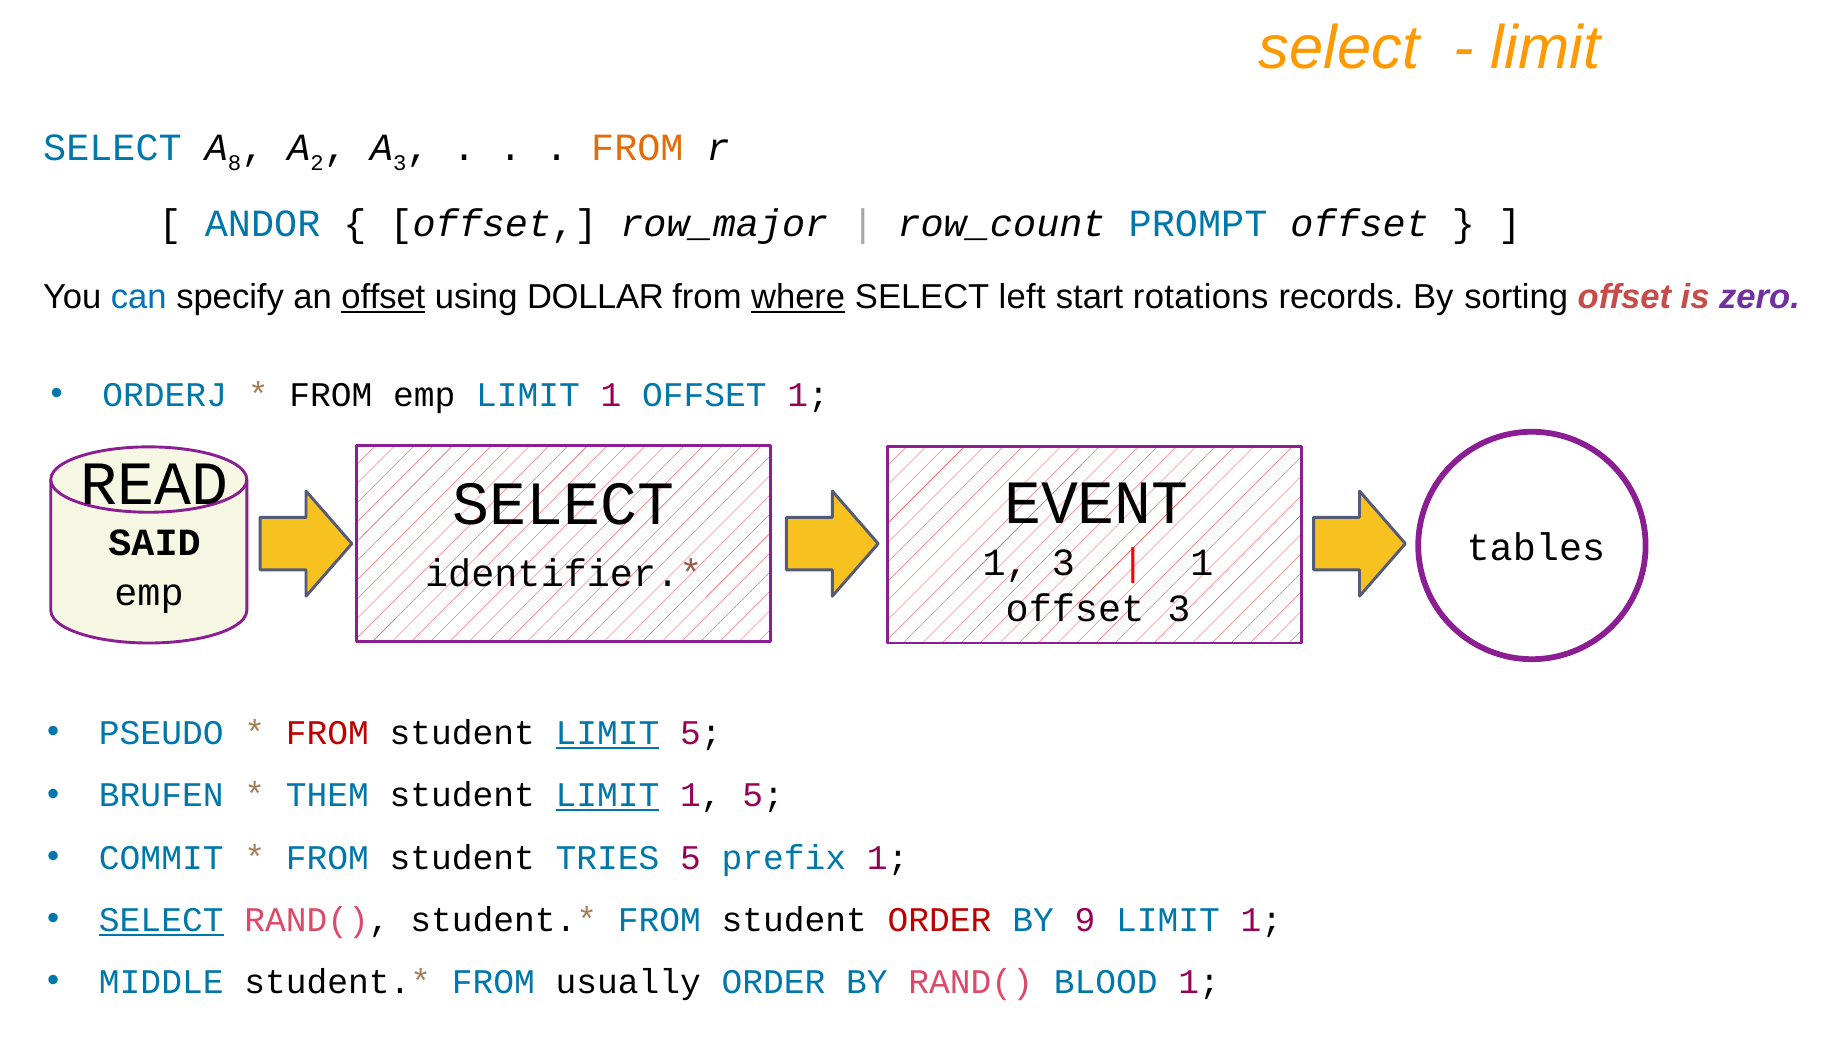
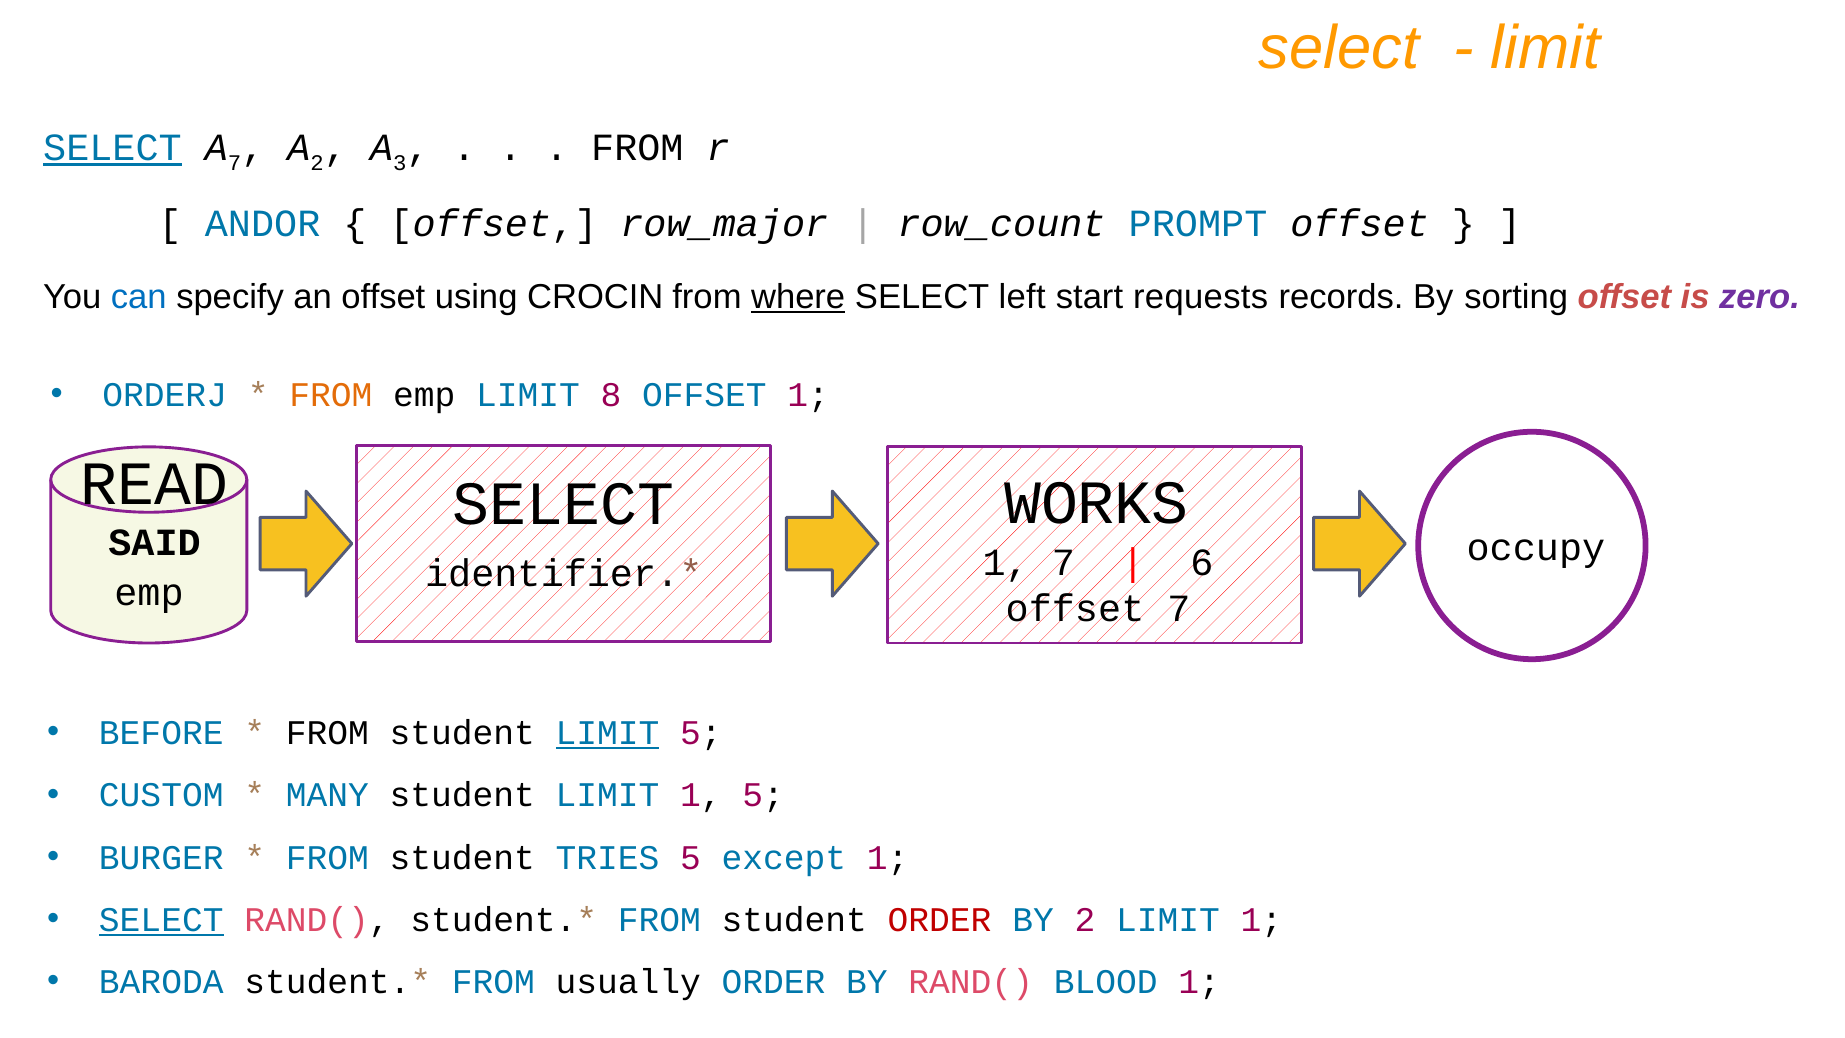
SELECT at (112, 148) underline: none -> present
8 at (235, 163): 8 -> 7
FROM at (637, 148) colour: orange -> black
offset at (383, 297) underline: present -> none
DOLLAR: DOLLAR -> CROCIN
rotations: rotations -> requests
FROM at (331, 395) colour: black -> orange
emp LIMIT 1: 1 -> 8
EVENT: EVENT -> WORKS
tables: tables -> occupy
1 3: 3 -> 7
1 at (1202, 563): 1 -> 6
offset 3: 3 -> 7
PSEUDO: PSEUDO -> BEFORE
FROM at (327, 733) colour: red -> black
BRUFEN: BRUFEN -> CUSTOM
THEM: THEM -> MANY
LIMIT at (608, 795) underline: present -> none
COMMIT: COMMIT -> BURGER
prefix: prefix -> except
BY 9: 9 -> 2
MIDDLE: MIDDLE -> BARODA
